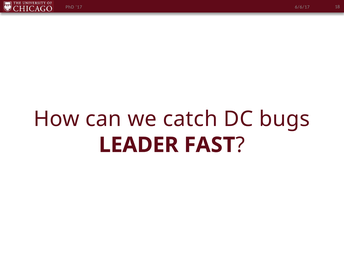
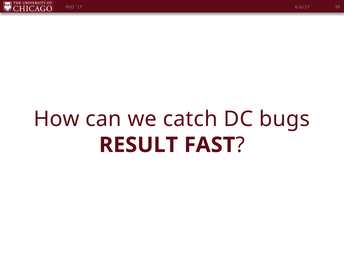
LEADER: LEADER -> RESULT
